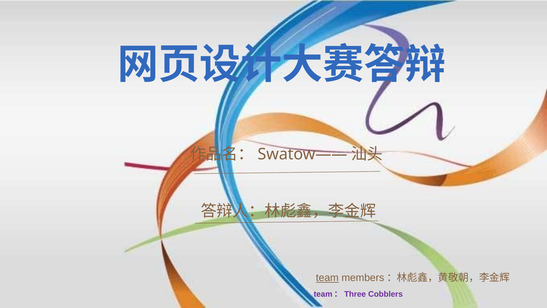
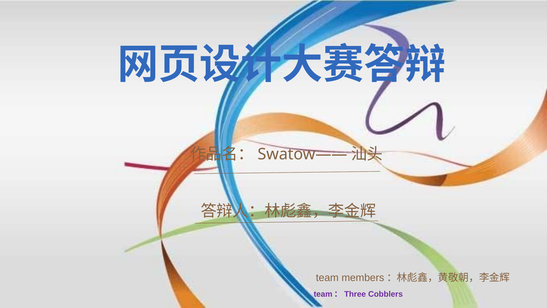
team underline: present -> none
